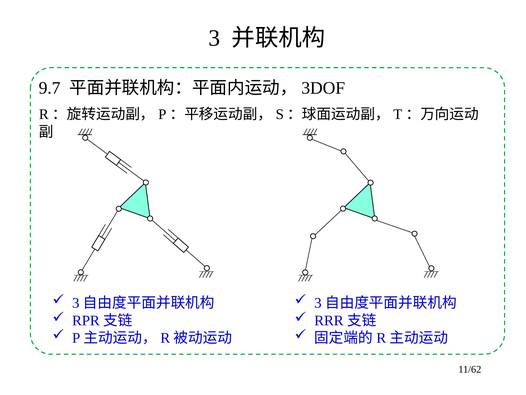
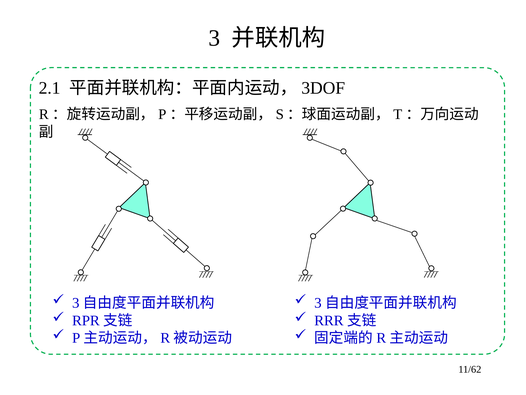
9.7: 9.7 -> 2.1
